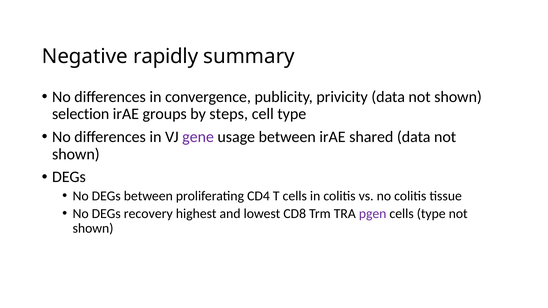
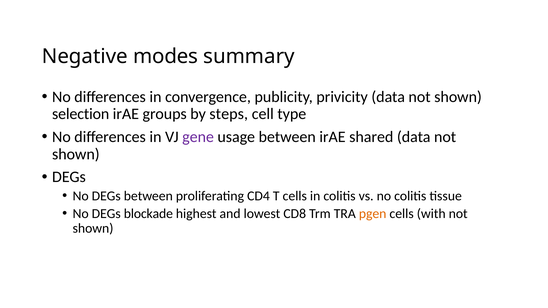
rapidly: rapidly -> modes
recovery: recovery -> blockade
pgen colour: purple -> orange
cells type: type -> with
